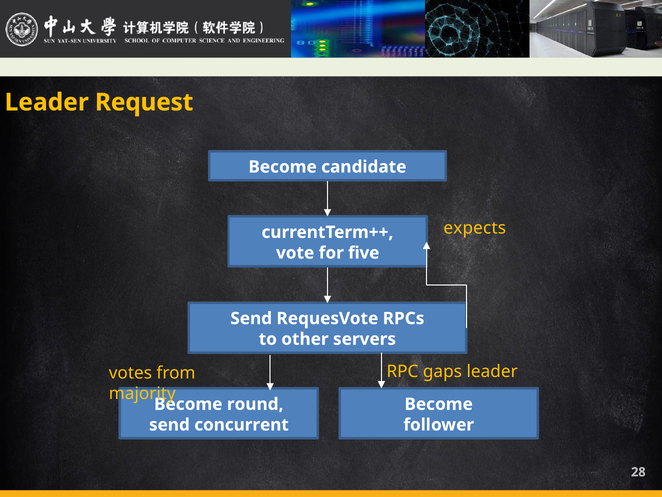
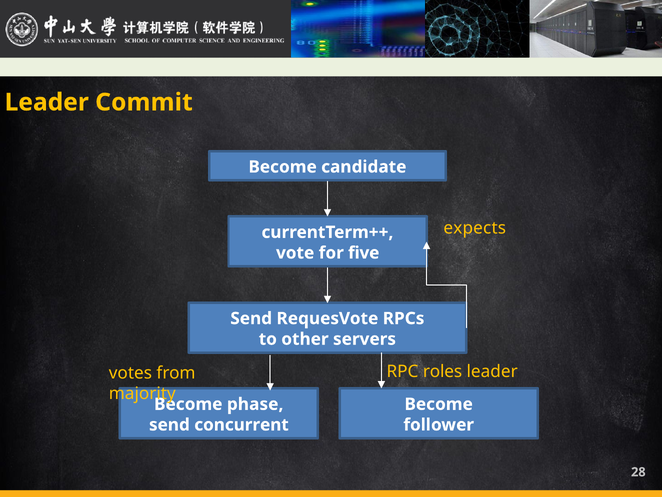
Request: Request -> Commit
gaps: gaps -> roles
round: round -> phase
